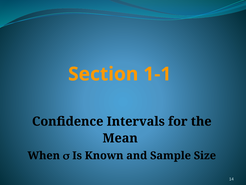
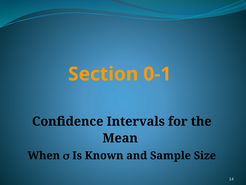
1-1: 1-1 -> 0-1
